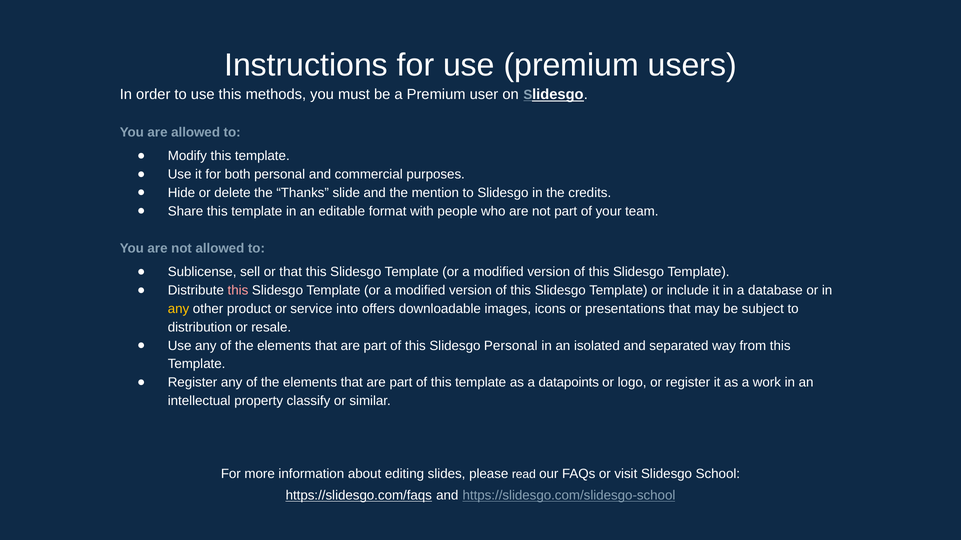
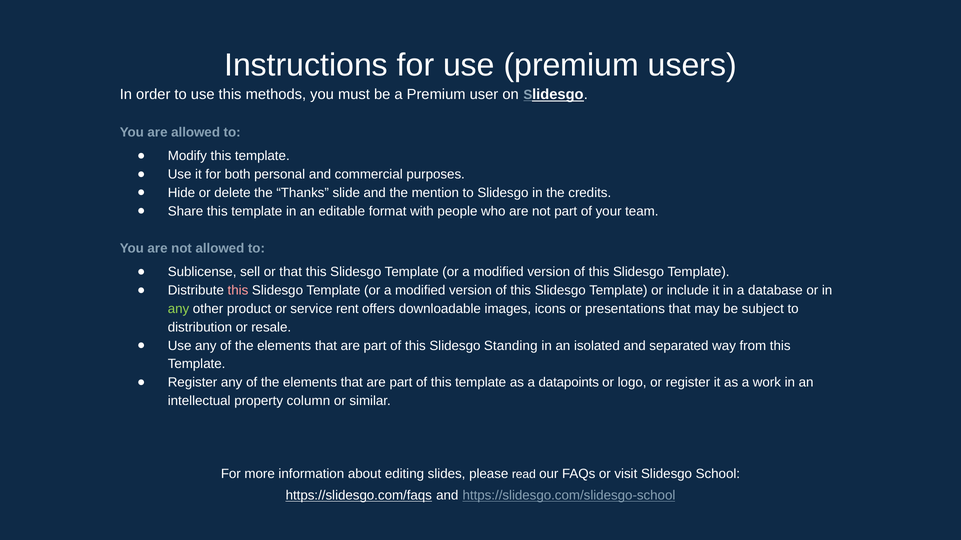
any at (179, 309) colour: yellow -> light green
into: into -> rent
Slidesgo Personal: Personal -> Standing
classify: classify -> column
